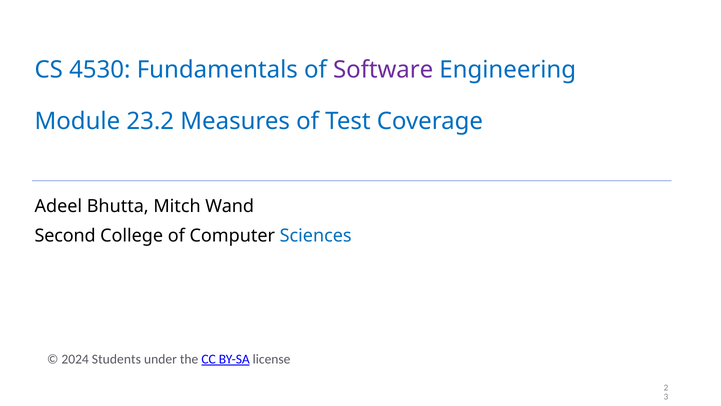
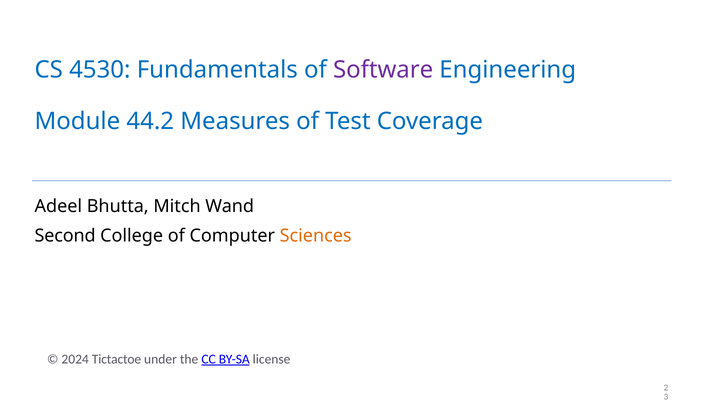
23.2: 23.2 -> 44.2
Sciences colour: blue -> orange
Students: Students -> Tictactoe
